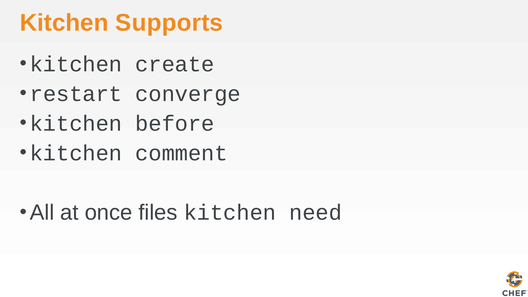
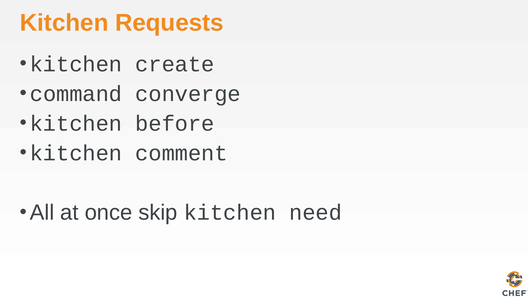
Supports: Supports -> Requests
restart: restart -> command
files: files -> skip
